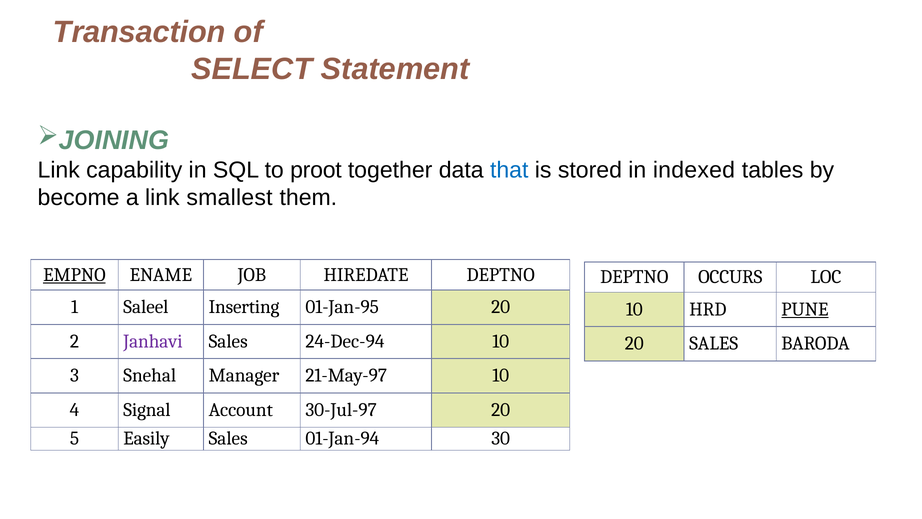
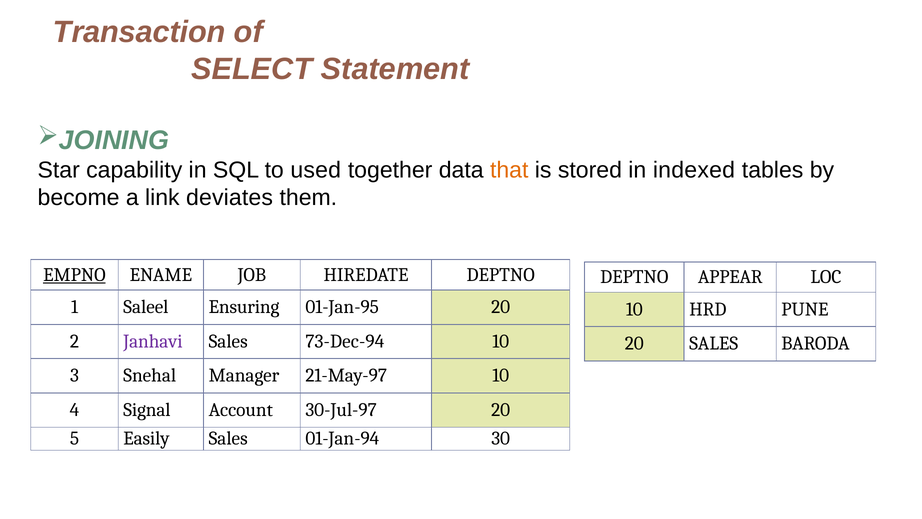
Link at (59, 170): Link -> Star
proot: proot -> used
that colour: blue -> orange
smallest: smallest -> deviates
OCCURS: OCCURS -> APPEAR
Inserting: Inserting -> Ensuring
PUNE underline: present -> none
24-Dec-94: 24-Dec-94 -> 73-Dec-94
